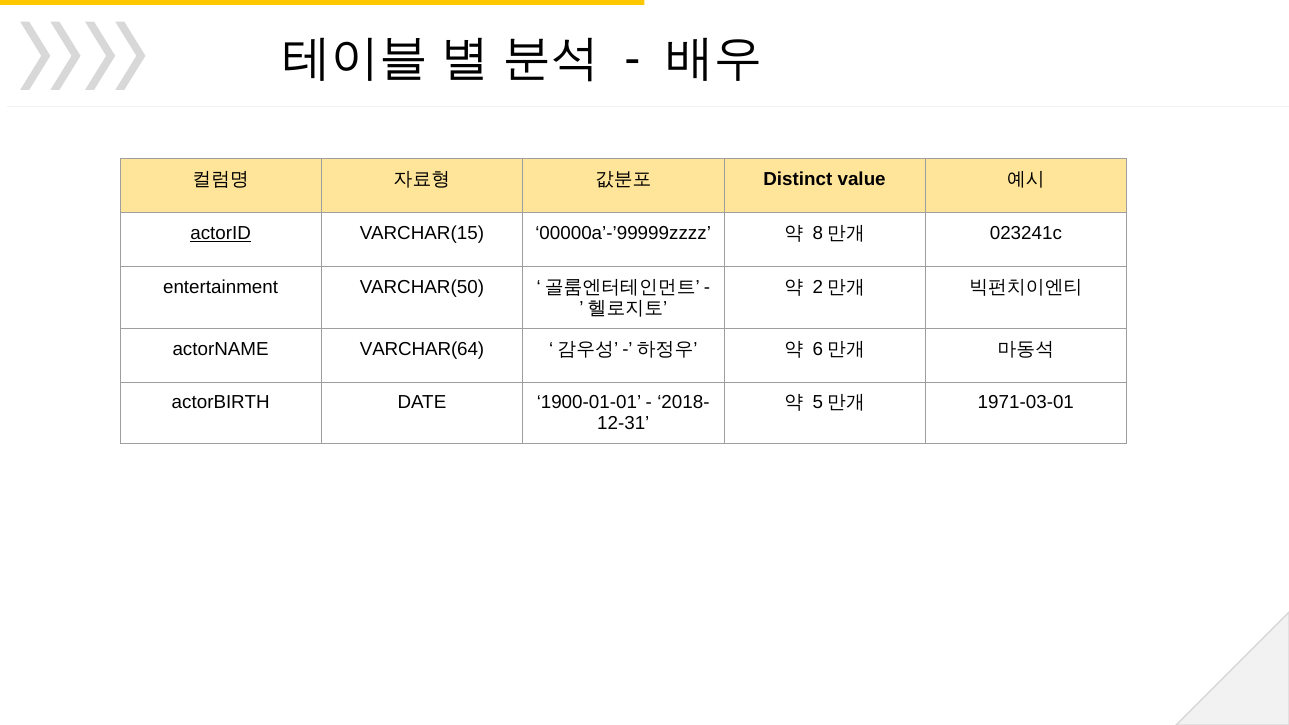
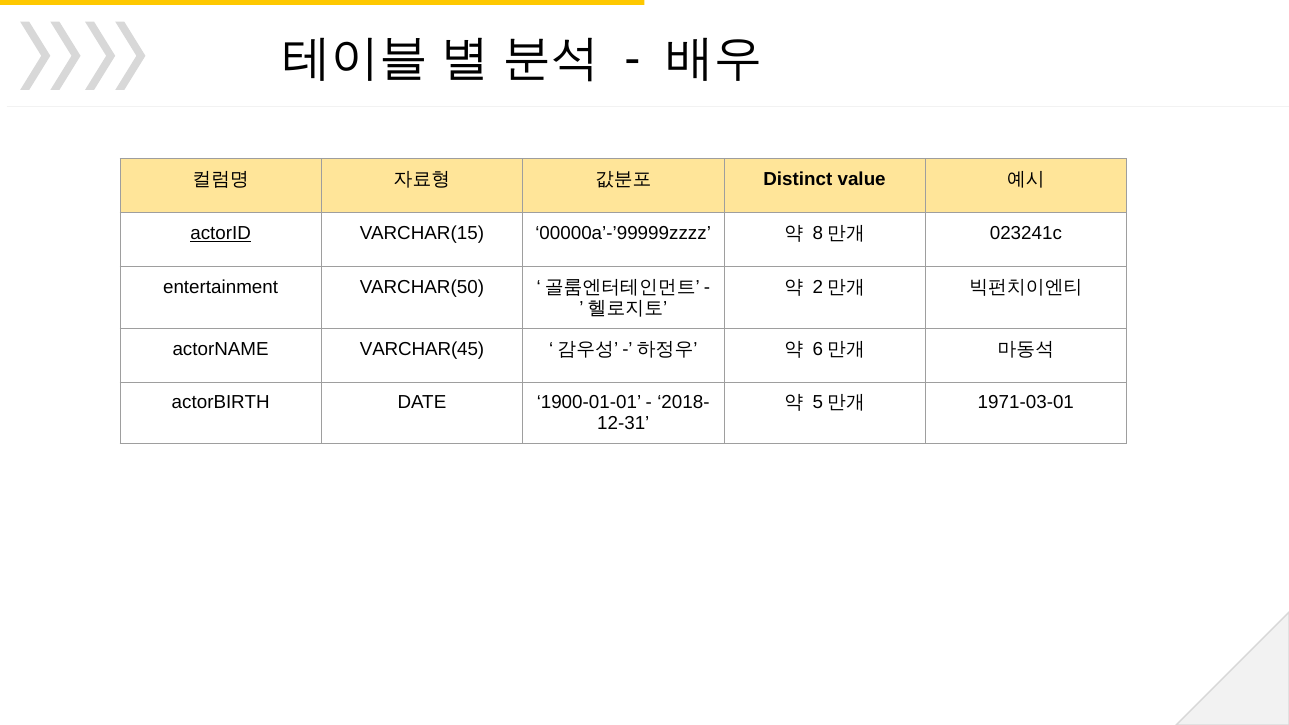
VARCHAR(64: VARCHAR(64 -> VARCHAR(45
